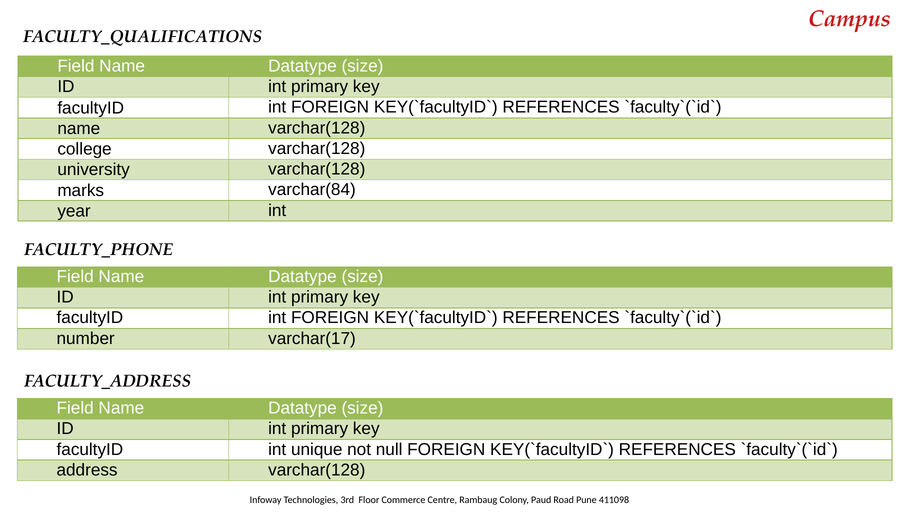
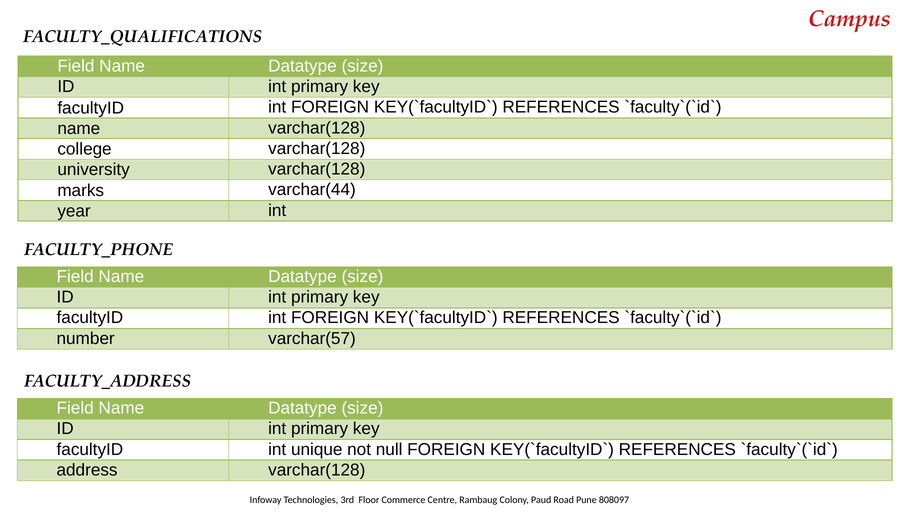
varchar(84: varchar(84 -> varchar(44
varchar(17: varchar(17 -> varchar(57
411098: 411098 -> 808097
